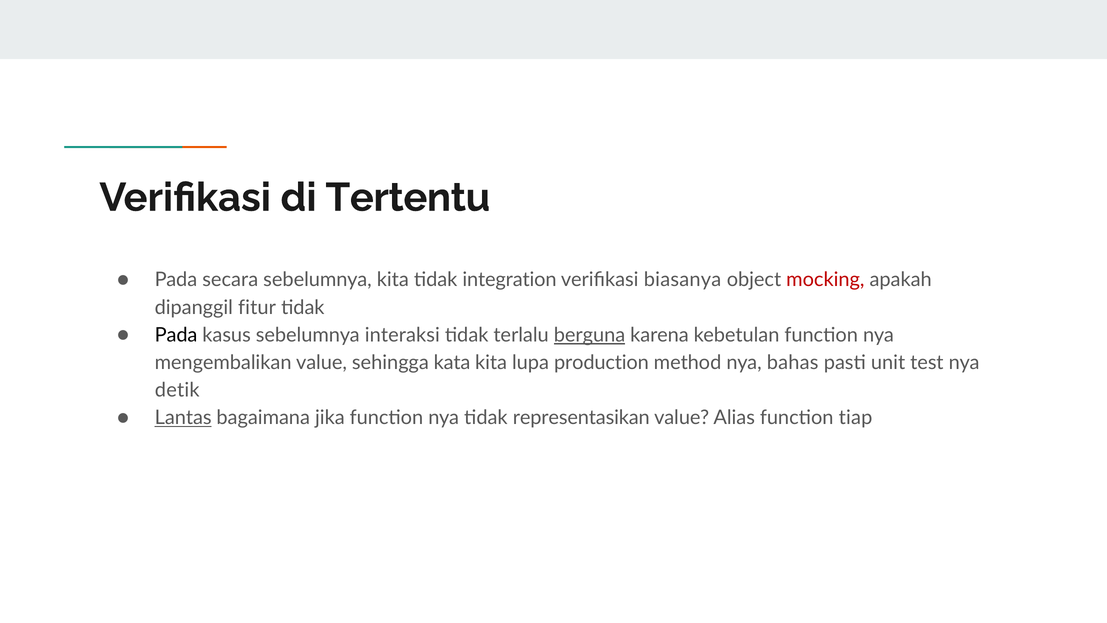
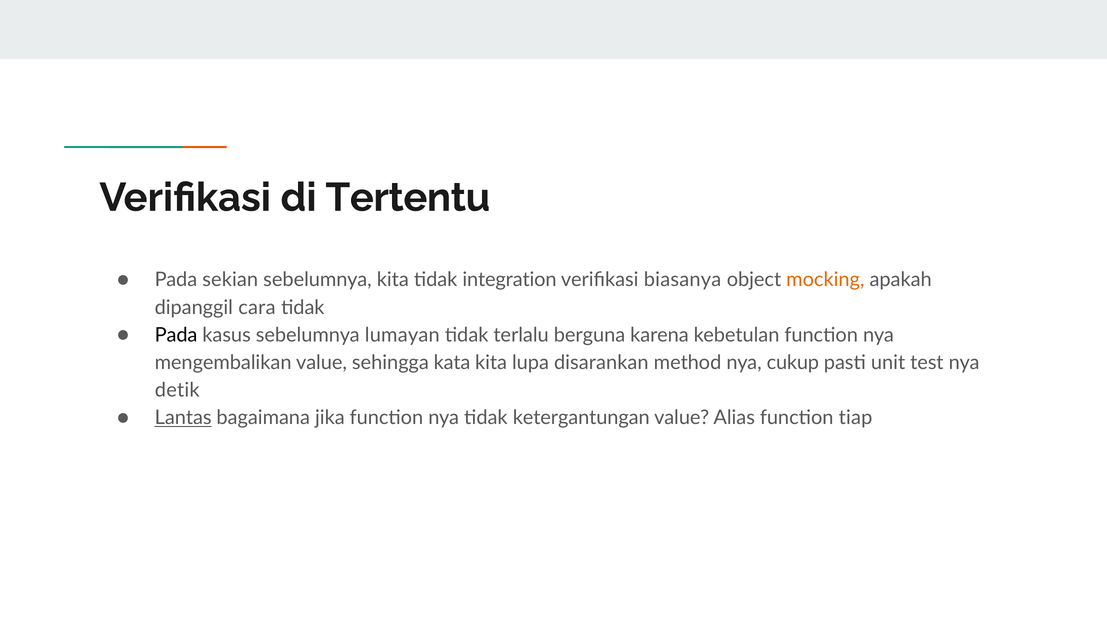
secara: secara -> sekian
mocking colour: red -> orange
fitur: fitur -> cara
interaksi: interaksi -> lumayan
berguna underline: present -> none
production: production -> disarankan
bahas: bahas -> cukup
representasikan: representasikan -> ketergantungan
